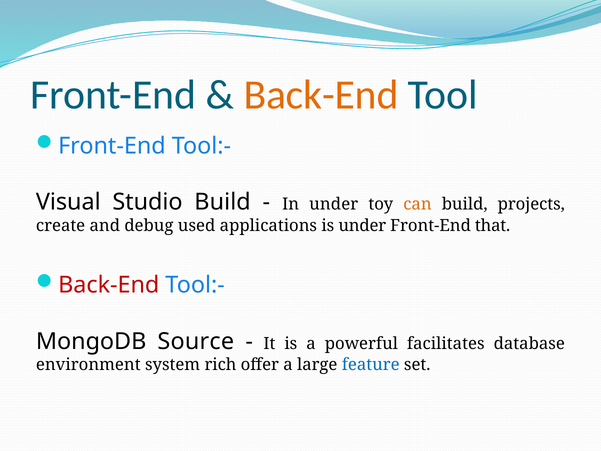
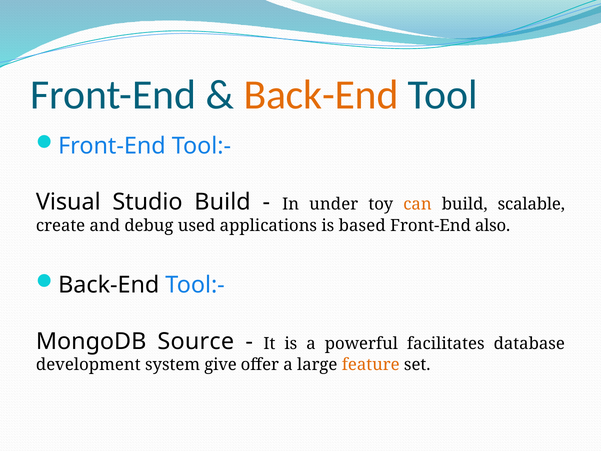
projects: projects -> scalable
is under: under -> based
that: that -> also
Back-End at (109, 285) colour: red -> black
environment: environment -> development
rich: rich -> give
feature colour: blue -> orange
